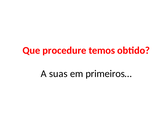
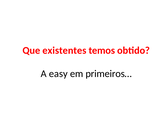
procedure: procedure -> existentes
suas: suas -> easy
